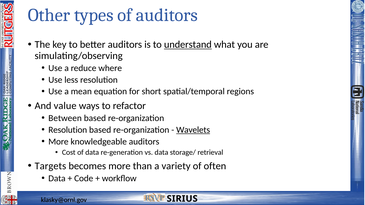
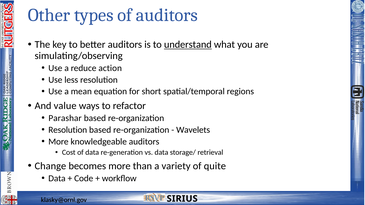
where: where -> action
Between: Between -> Parashar
Wavelets underline: present -> none
Targets: Targets -> Change
often: often -> quite
